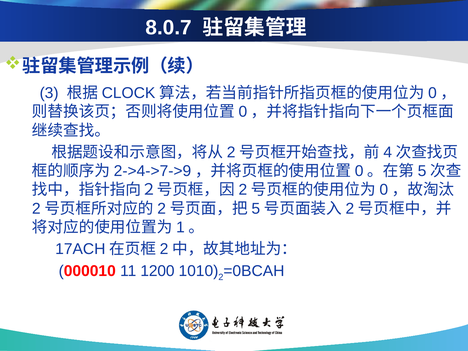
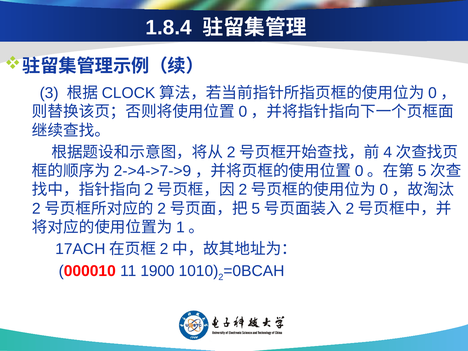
8.0.7: 8.0.7 -> 1.8.4
1200: 1200 -> 1900
